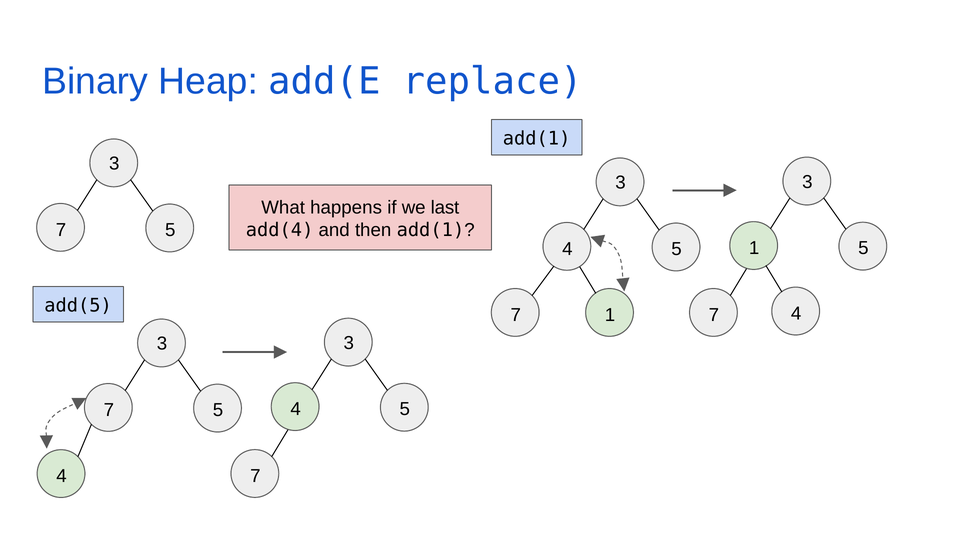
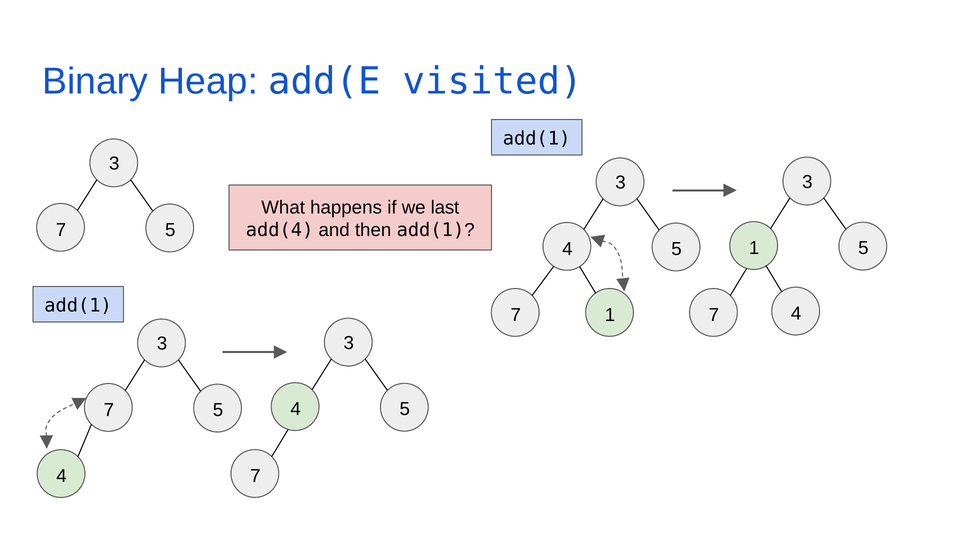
replace: replace -> visited
add(5 at (78, 305): add(5 -> add(1
